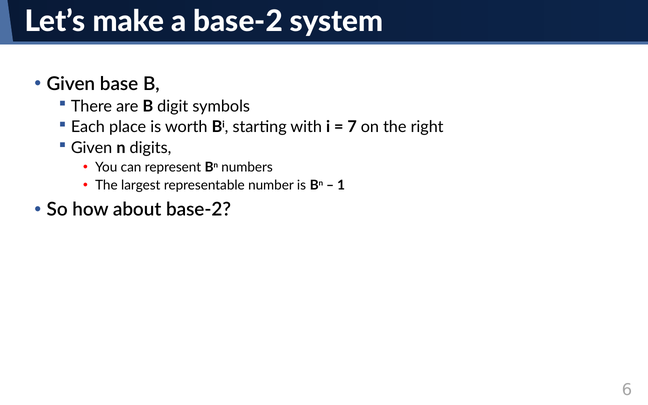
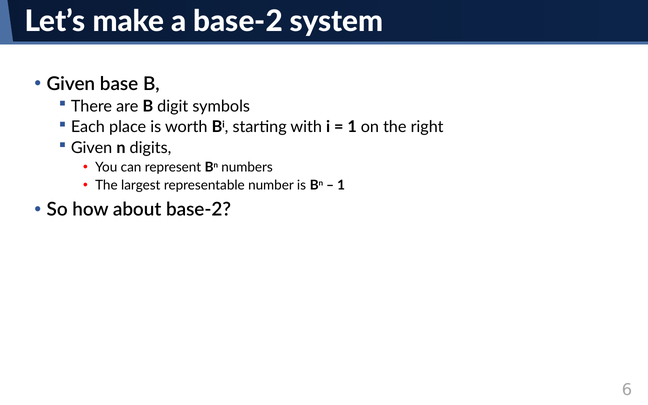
7 at (352, 127): 7 -> 1
